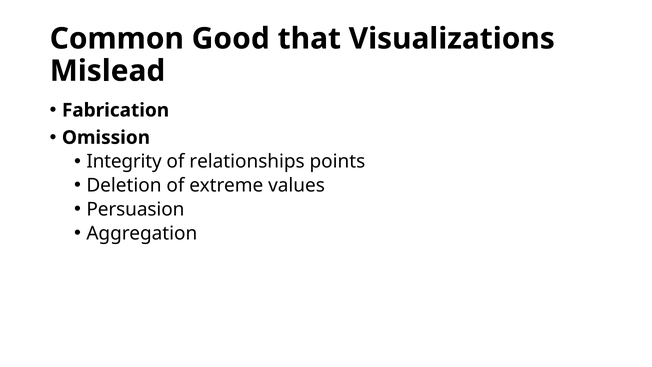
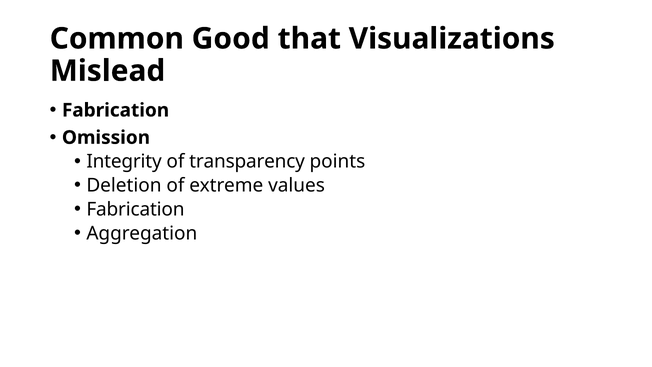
relationships: relationships -> transparency
Persuasion at (135, 209): Persuasion -> Fabrication
